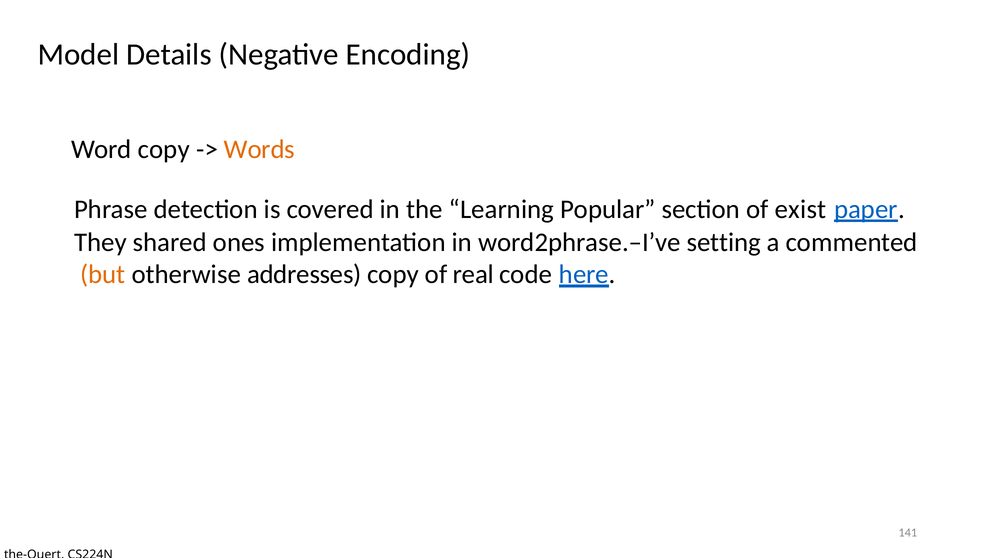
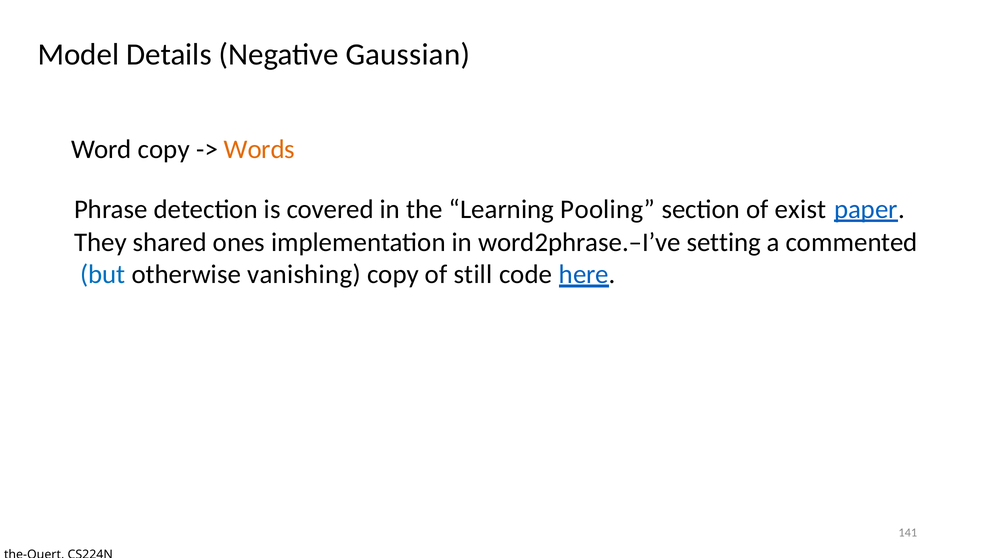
Encoding: Encoding -> Gaussian
Popular: Popular -> Pooling
but colour: orange -> blue
addresses: addresses -> vanishing
real: real -> still
